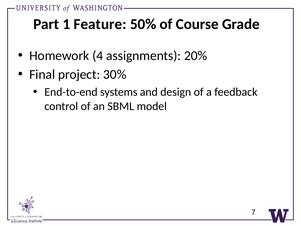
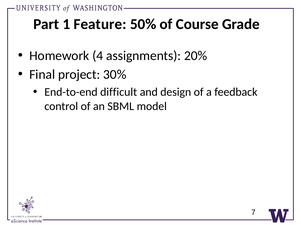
systems: systems -> difficult
